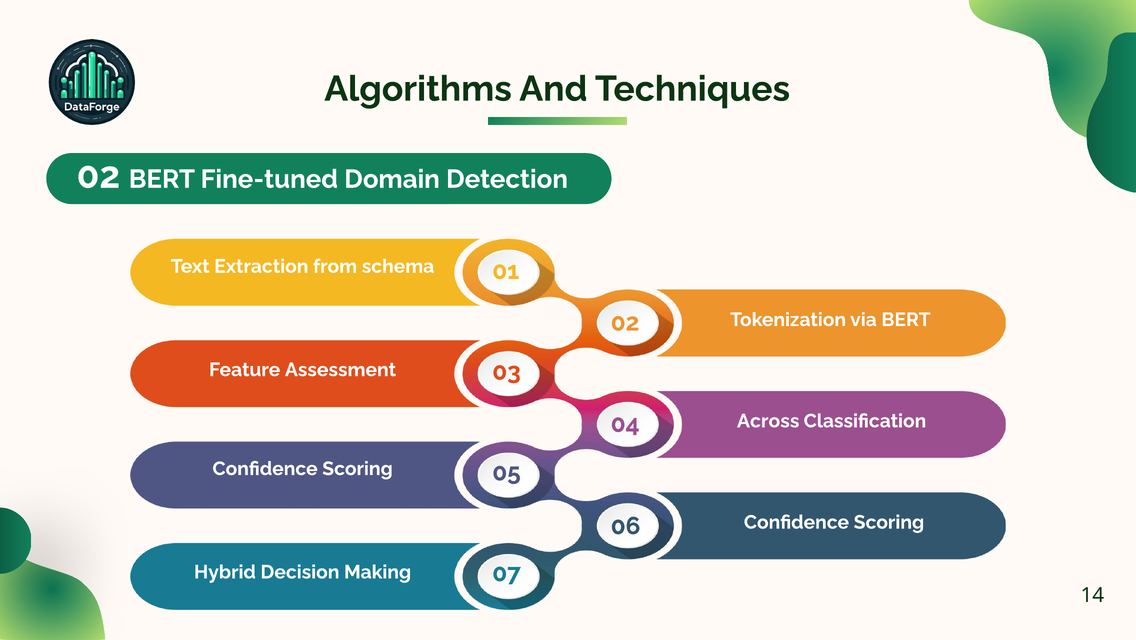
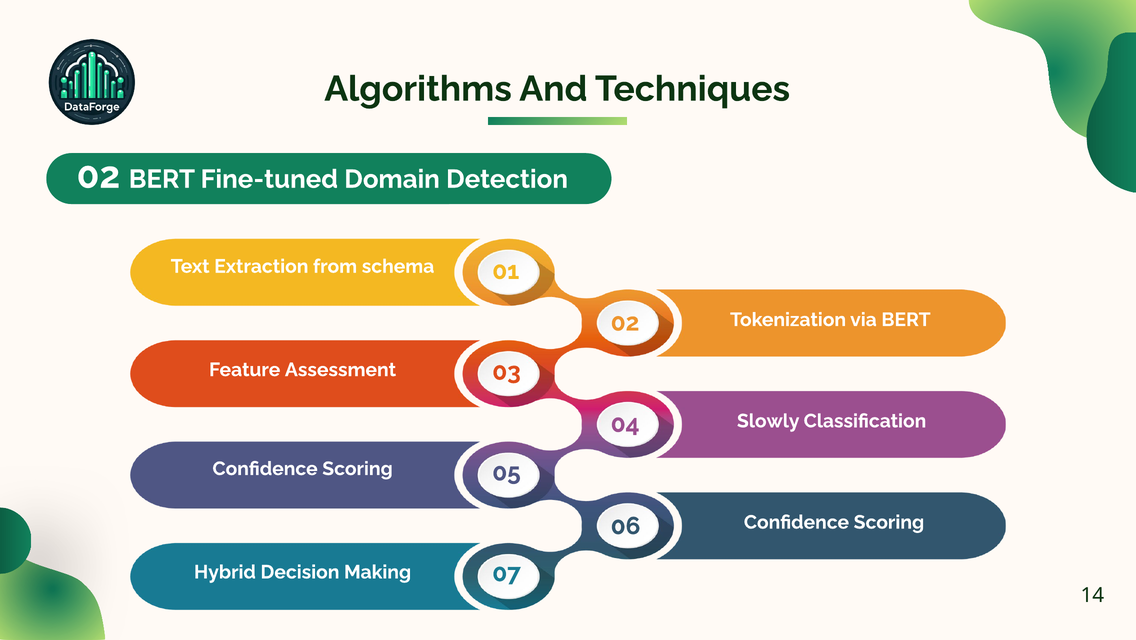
Across: Across -> Slowly
